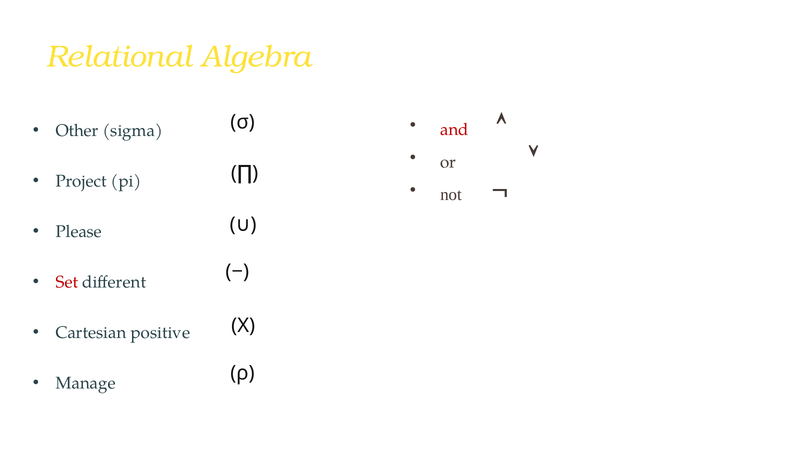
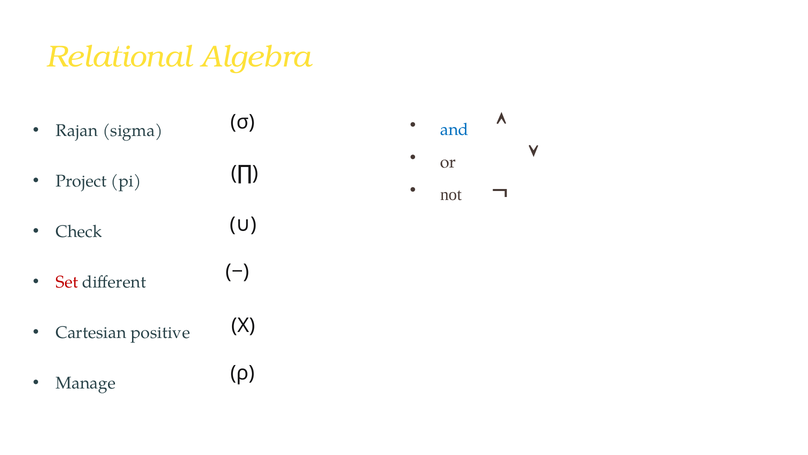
Other: Other -> Rajan
and colour: red -> blue
Please: Please -> Check
